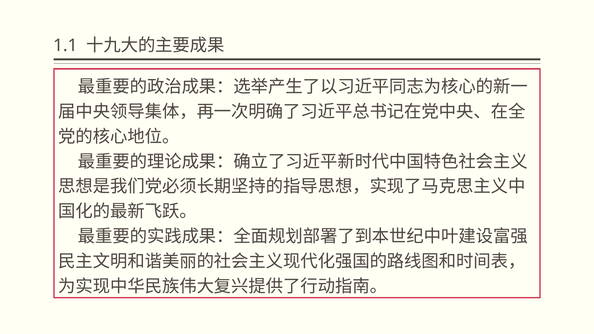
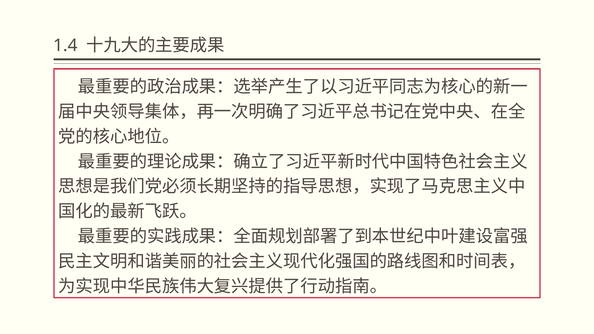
1.1: 1.1 -> 1.4
